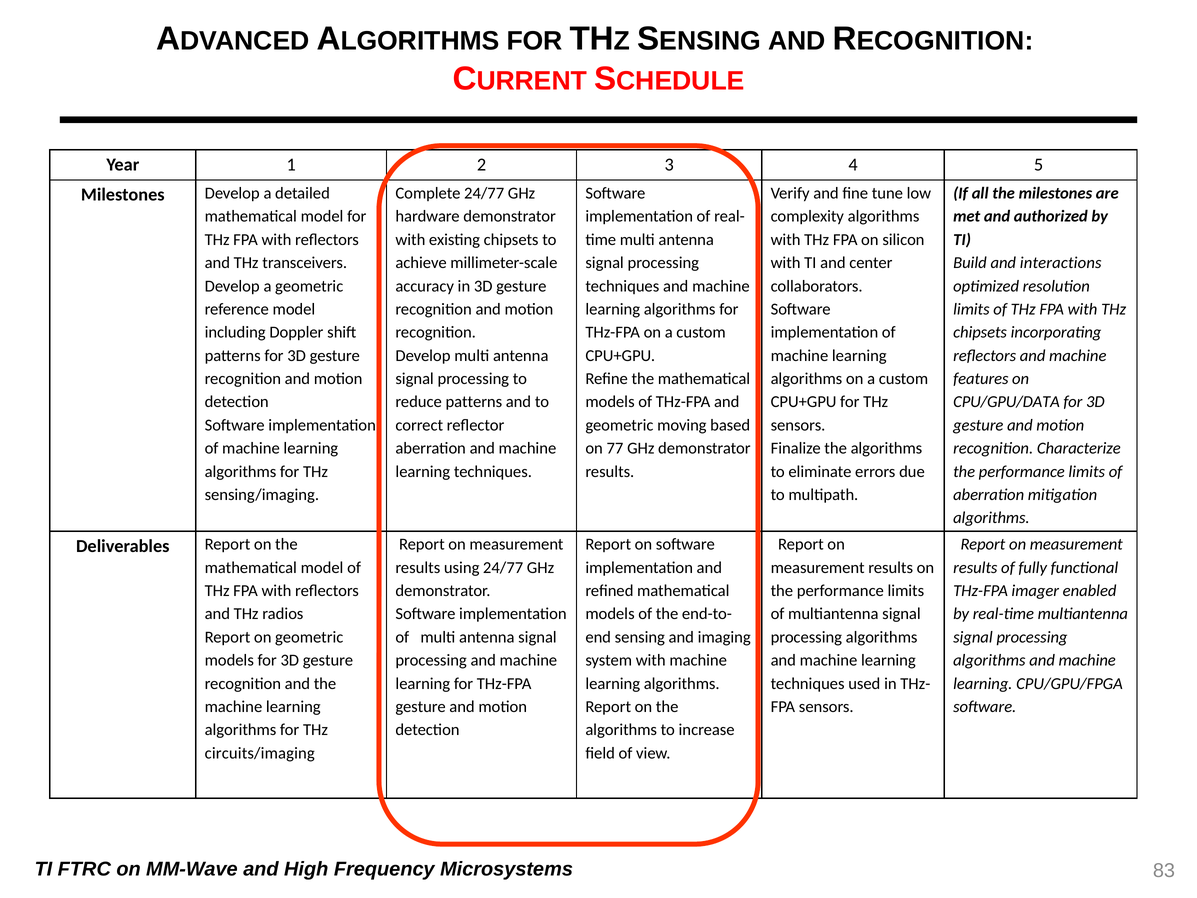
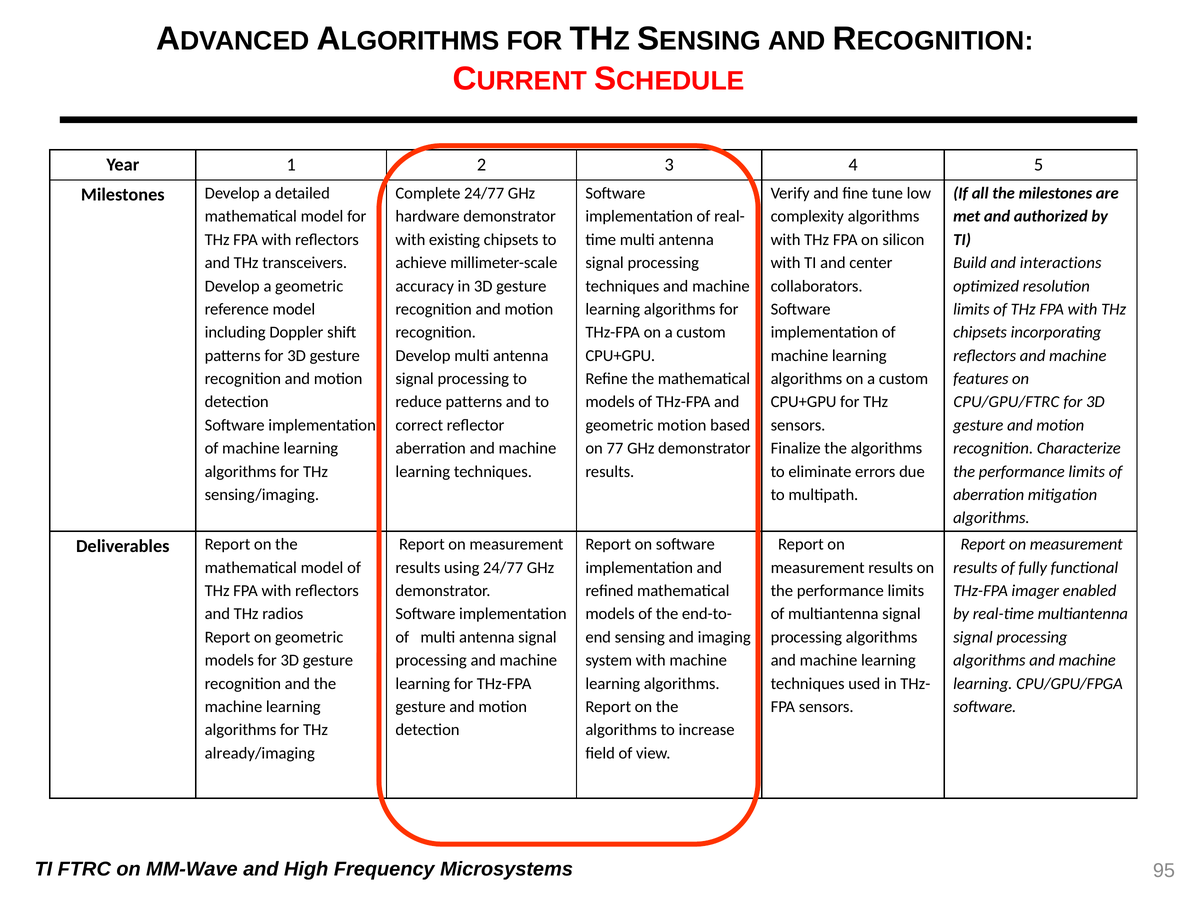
CPU/GPU/DATA: CPU/GPU/DATA -> CPU/GPU/FTRC
geometric moving: moving -> motion
circuits/imaging: circuits/imaging -> already/imaging
83: 83 -> 95
